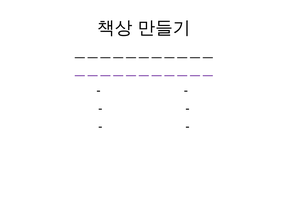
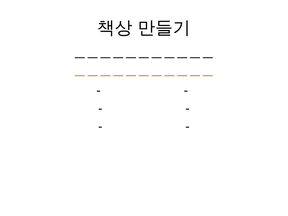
ㅡㅡㅡㅡㅡㅡㅡㅡㅡㅡㅡ at (144, 73) colour: purple -> orange
